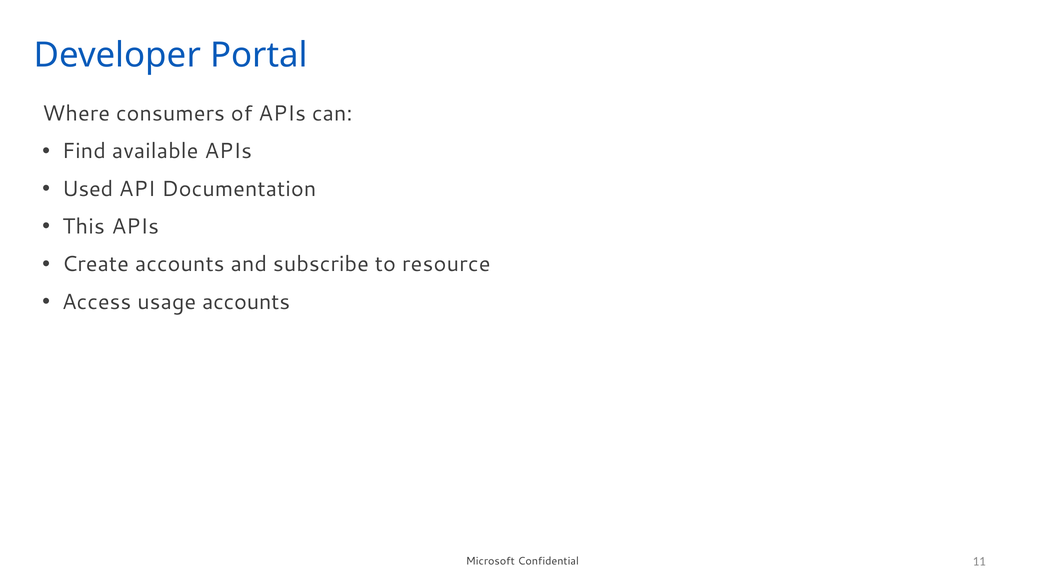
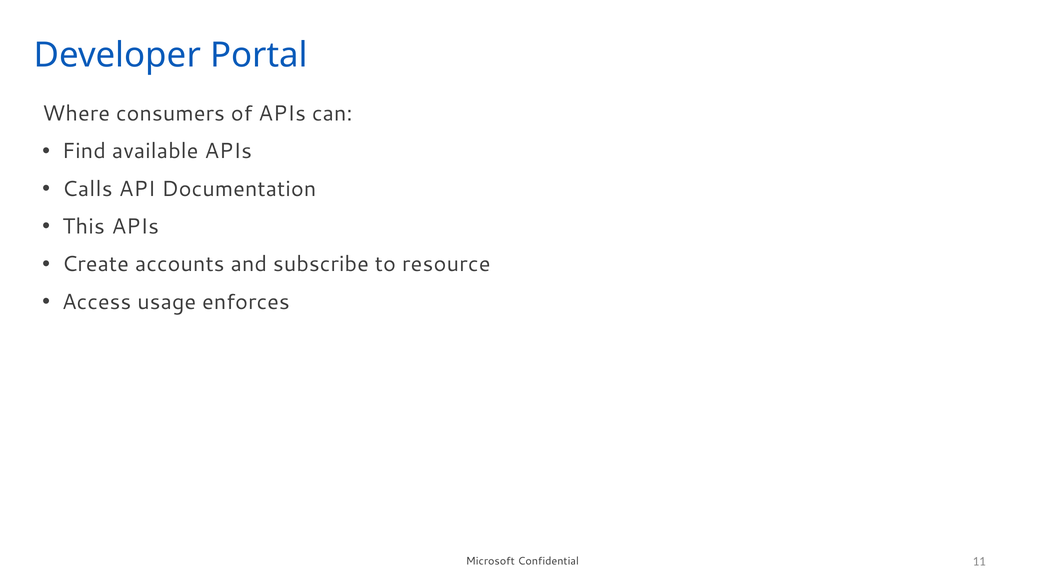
Used: Used -> Calls
usage accounts: accounts -> enforces
